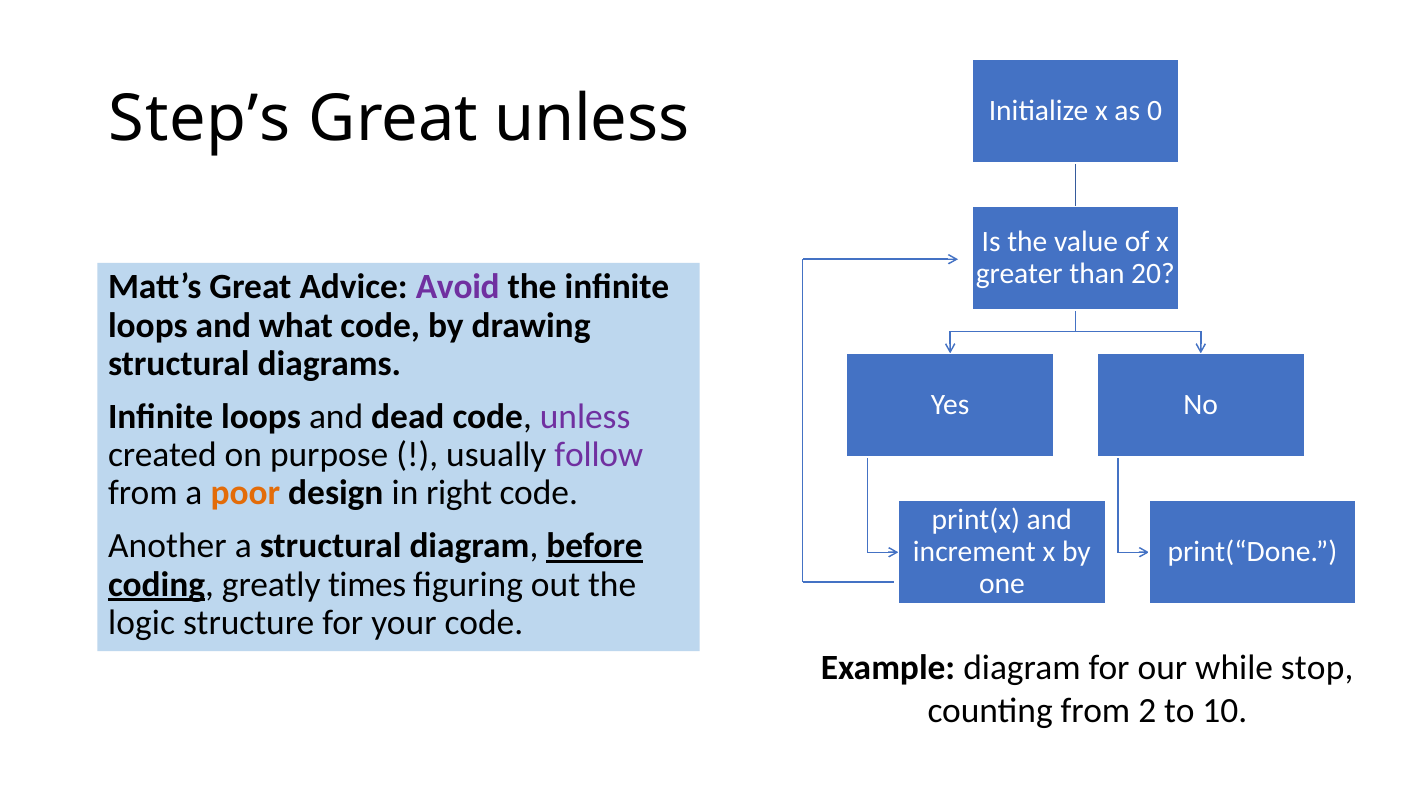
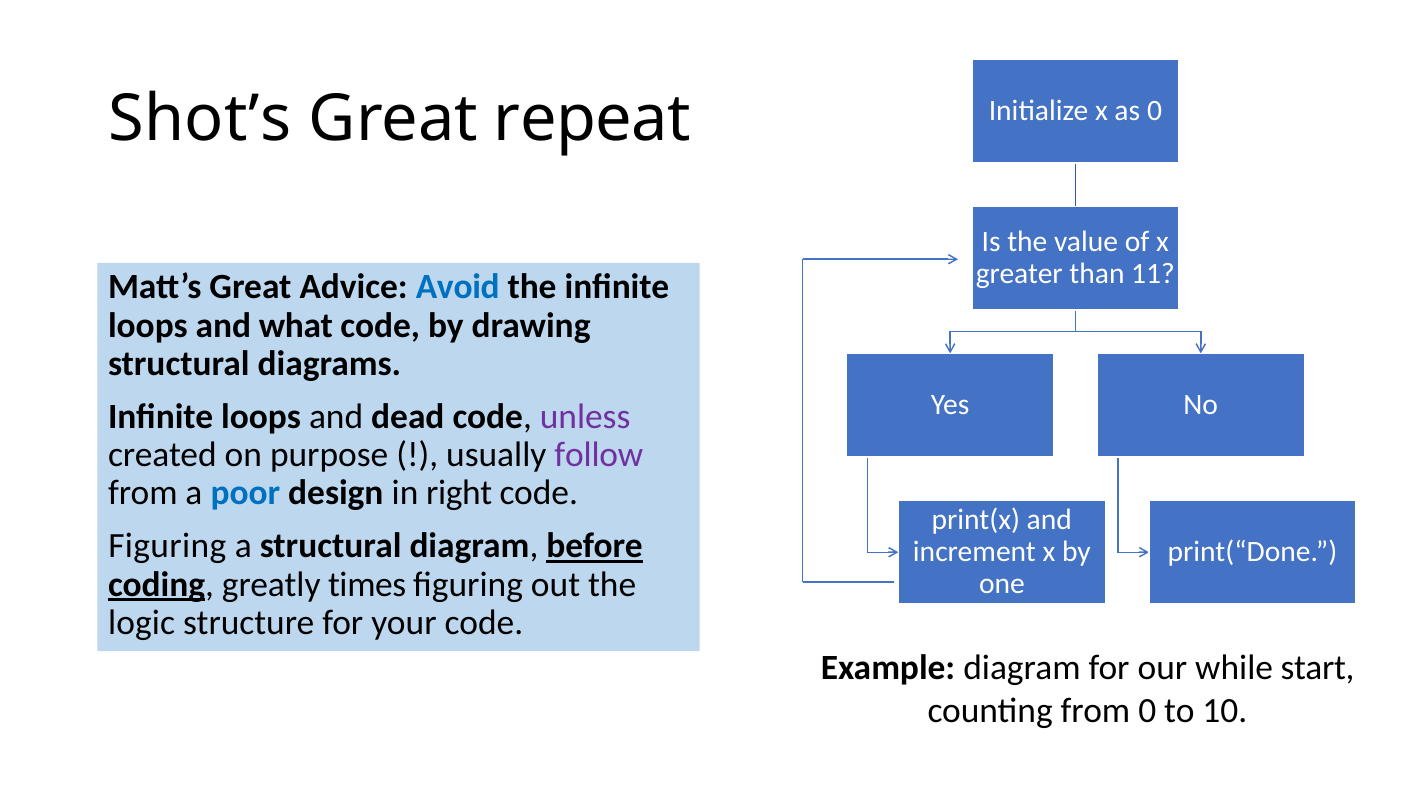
Step’s: Step’s -> Shot’s
Great unless: unless -> repeat
20: 20 -> 11
Avoid colour: purple -> blue
poor colour: orange -> blue
Another at (167, 546): Another -> Figuring
stop: stop -> start
from 2: 2 -> 0
